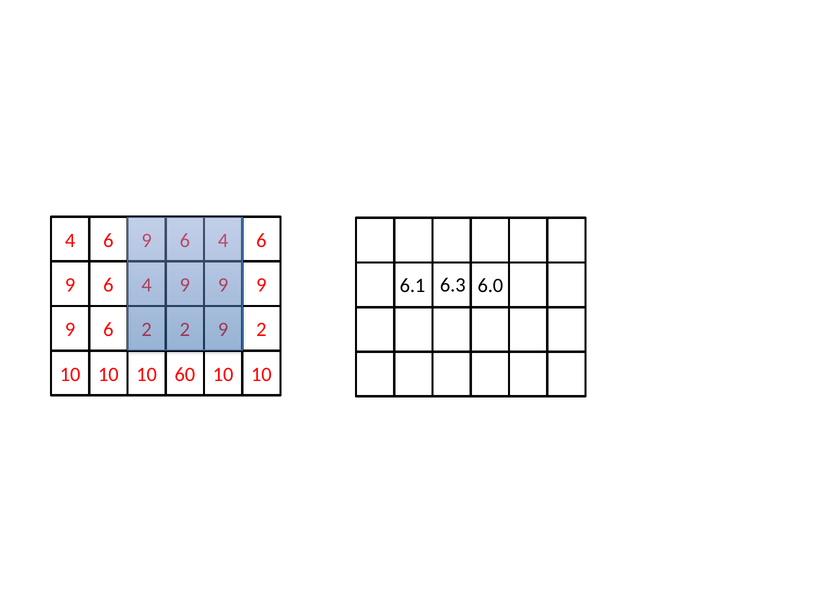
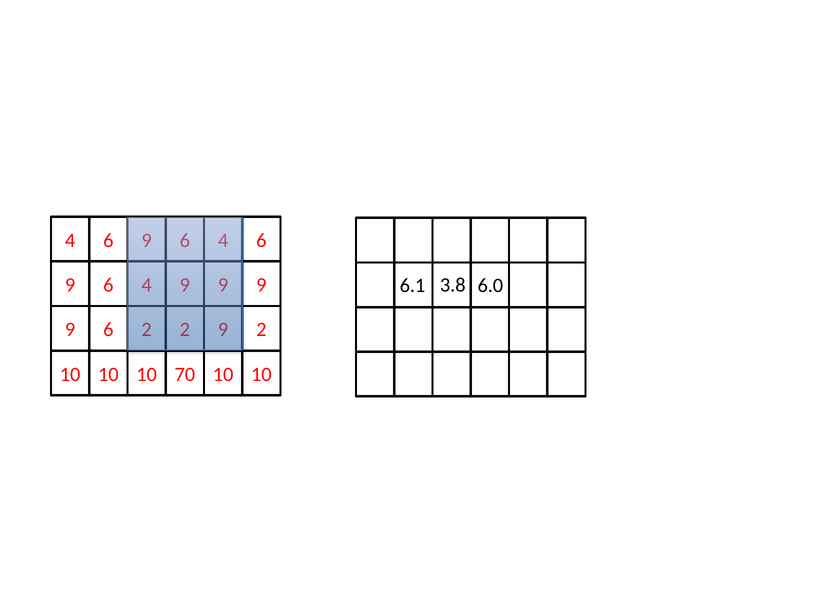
6.3: 6.3 -> 3.8
60: 60 -> 70
